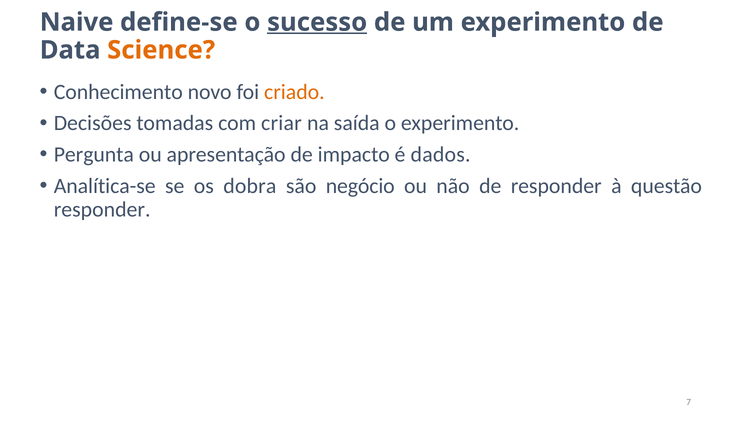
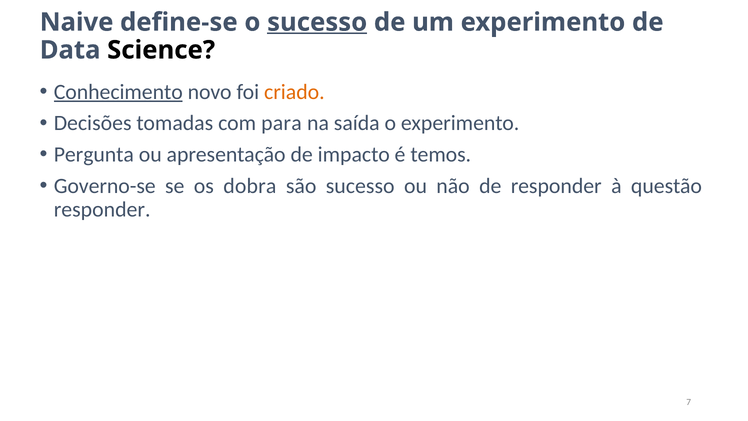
Science colour: orange -> black
Conhecimento underline: none -> present
criar: criar -> para
dados: dados -> temos
Analítica-se: Analítica-se -> Governo-se
são negócio: negócio -> sucesso
